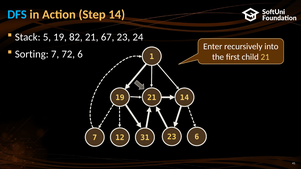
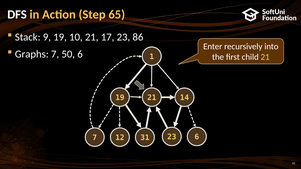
DFS colour: light blue -> white
Step 14: 14 -> 65
5: 5 -> 9
82: 82 -> 10
67: 67 -> 17
24: 24 -> 86
Sorting: Sorting -> Graphs
72: 72 -> 50
